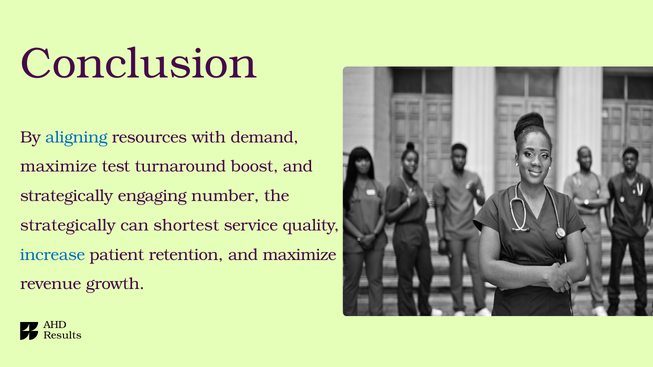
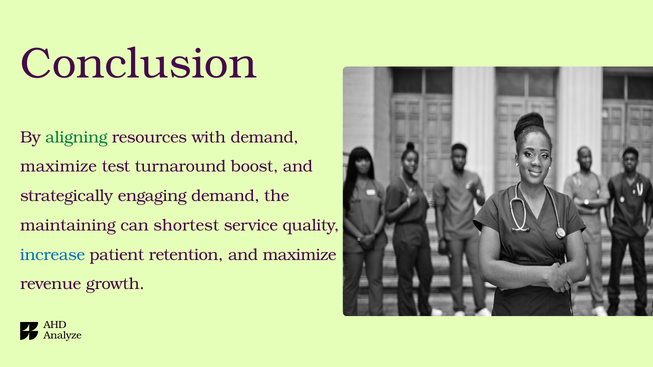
aligning colour: blue -> green
engaging number: number -> demand
strategically at (68, 226): strategically -> maintaining
Results: Results -> Analyze
